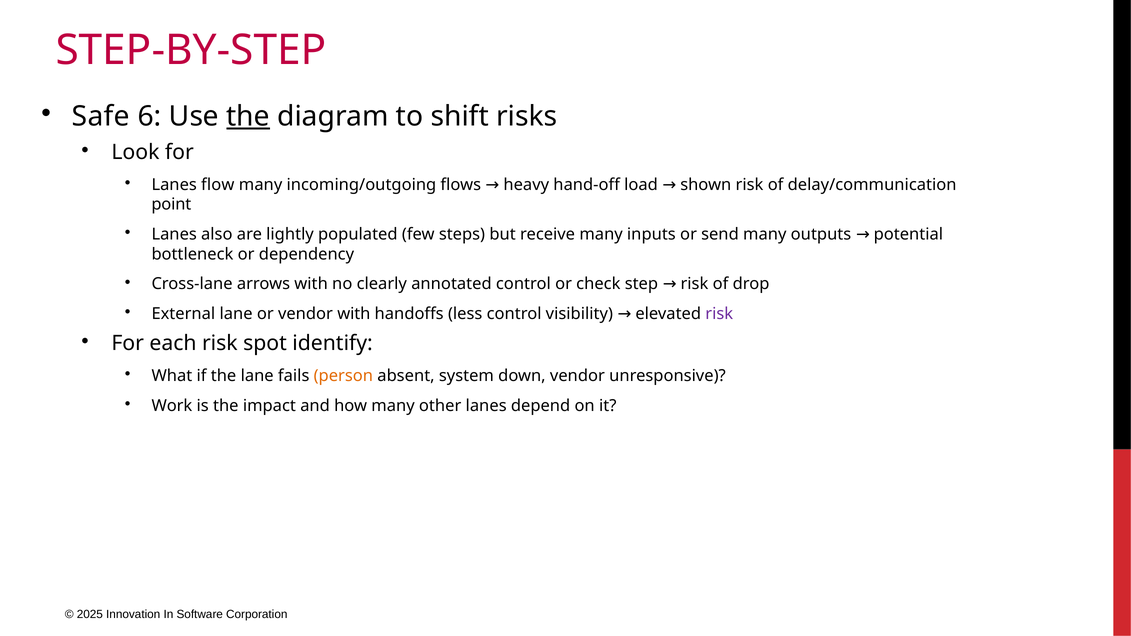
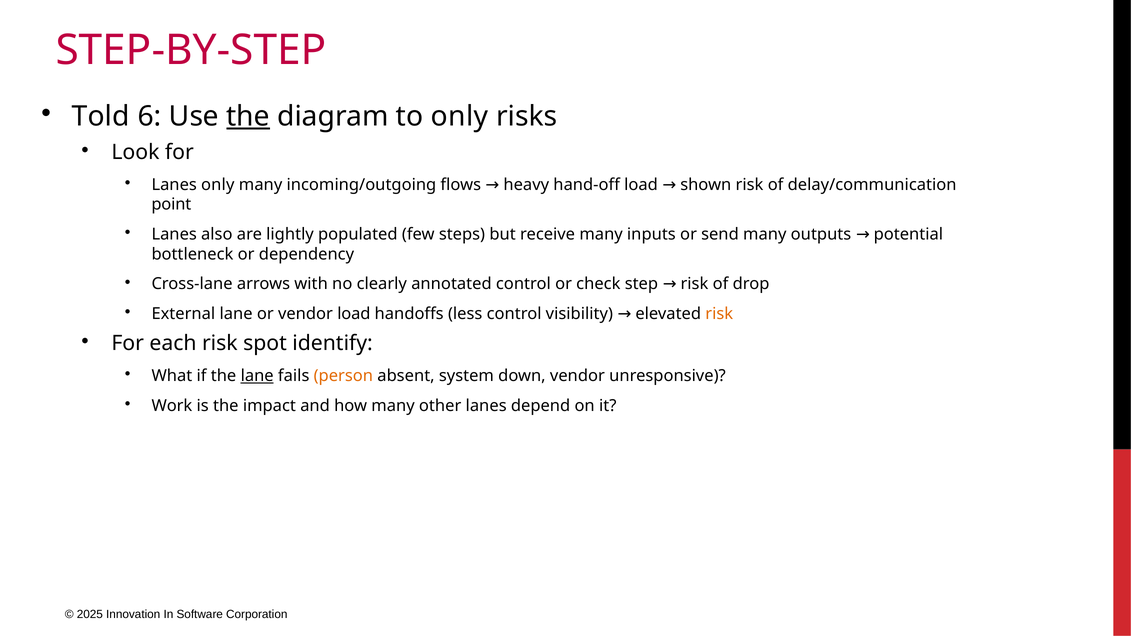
Safe: Safe -> Told
to shift: shift -> only
Lanes flow: flow -> only
vendor with: with -> load
risk at (719, 314) colour: purple -> orange
lane at (257, 376) underline: none -> present
